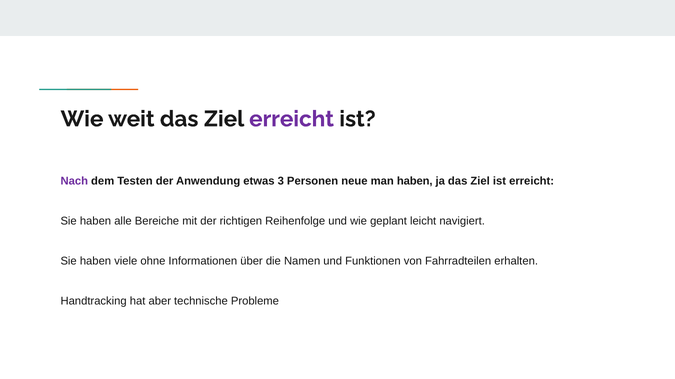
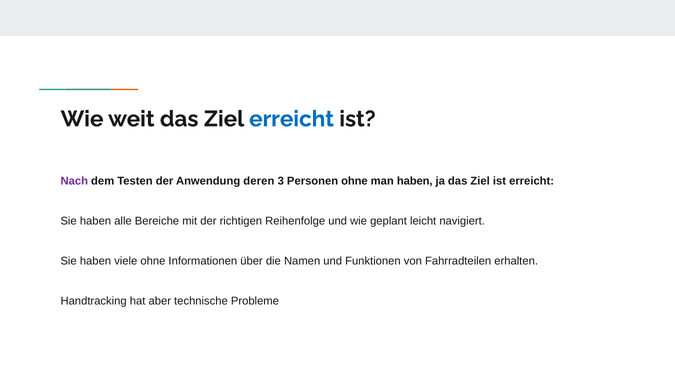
erreicht at (292, 119) colour: purple -> blue
etwas: etwas -> deren
Personen neue: neue -> ohne
